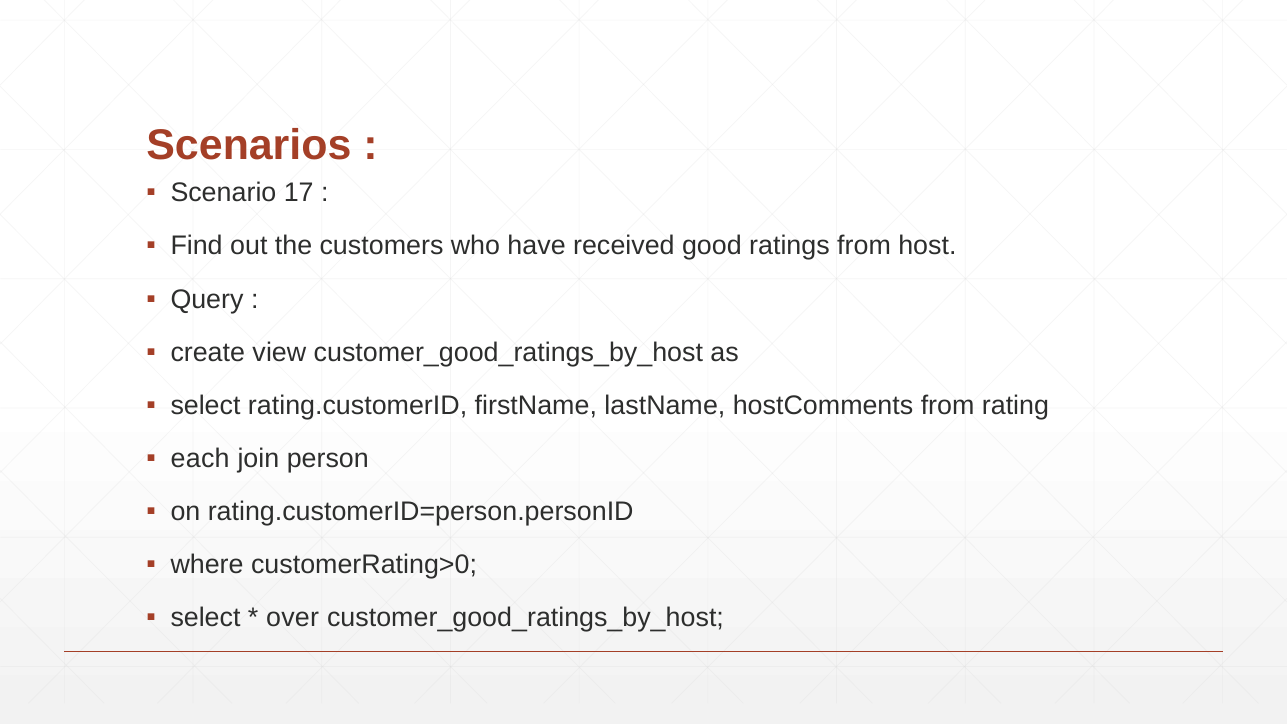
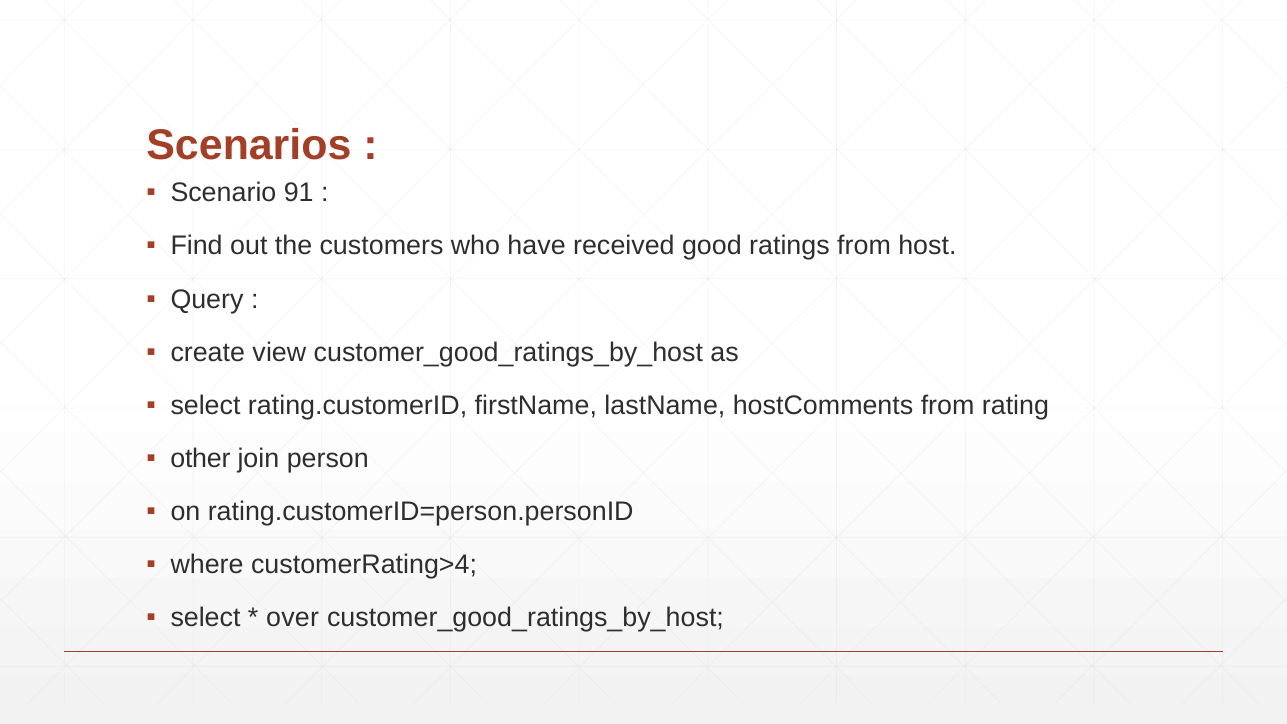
17: 17 -> 91
each: each -> other
customerRating>0: customerRating>0 -> customerRating>4
